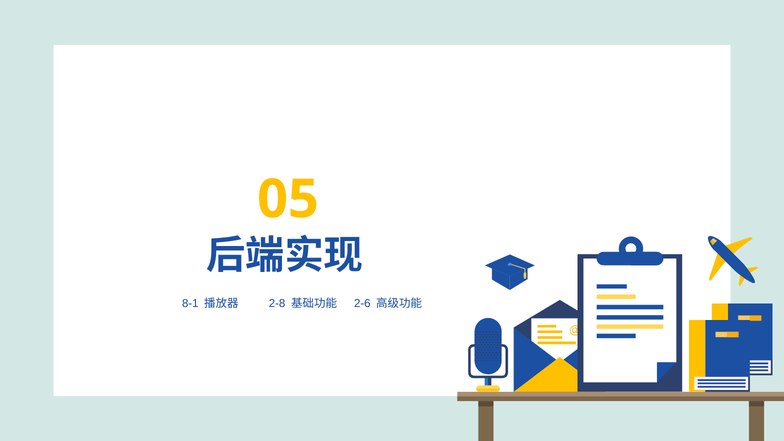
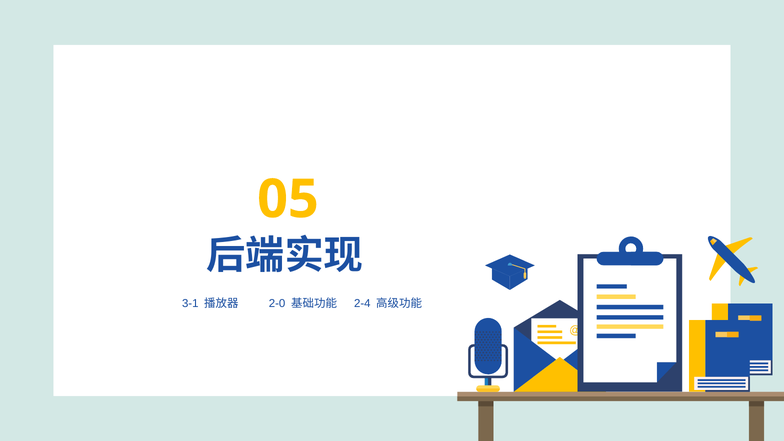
8-1: 8-1 -> 3-1
2-8: 2-8 -> 2-0
2-6: 2-6 -> 2-4
